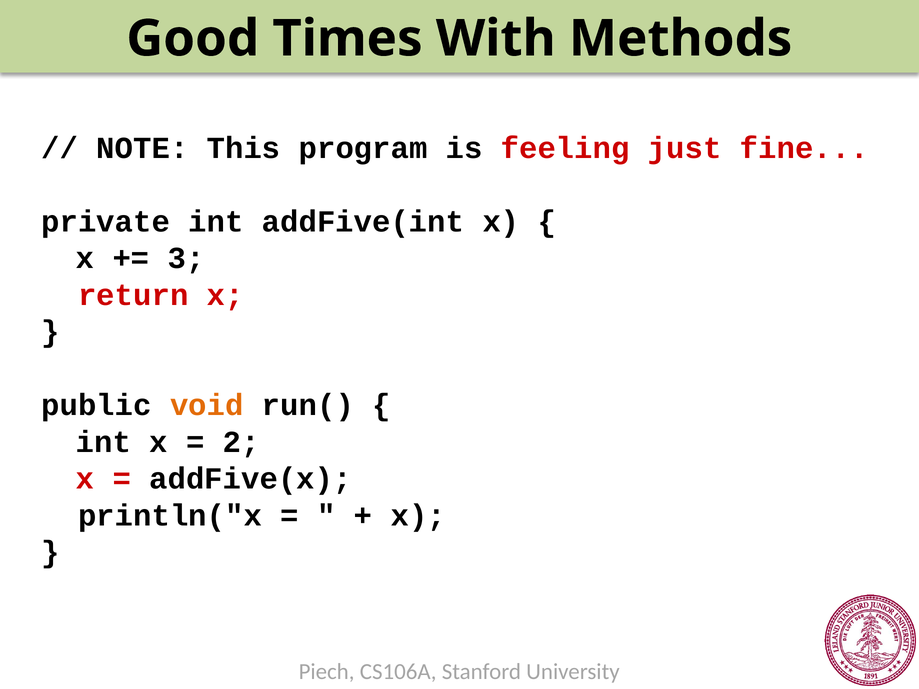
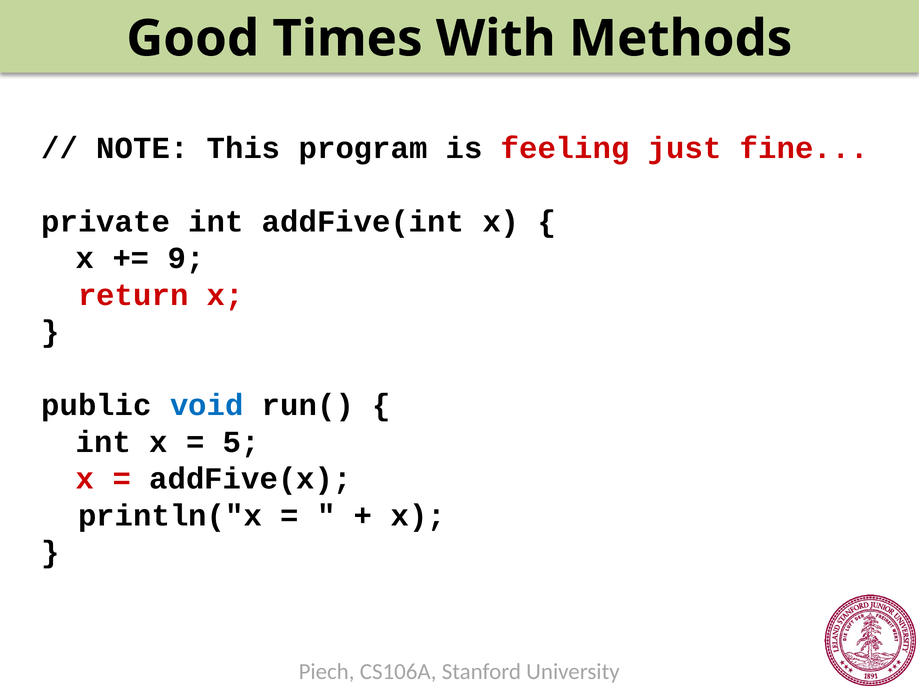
3: 3 -> 9
void colour: orange -> blue
2: 2 -> 5
